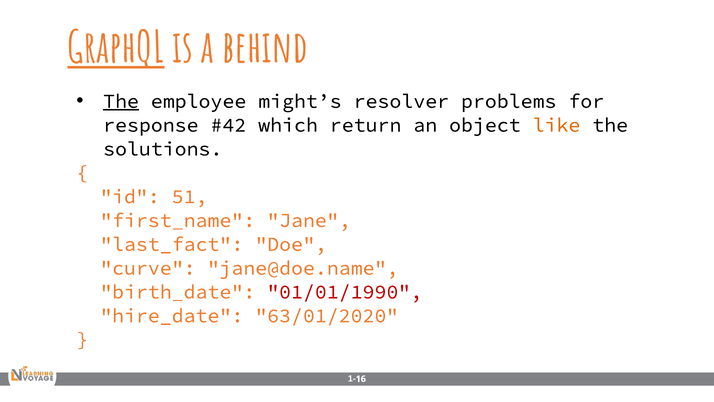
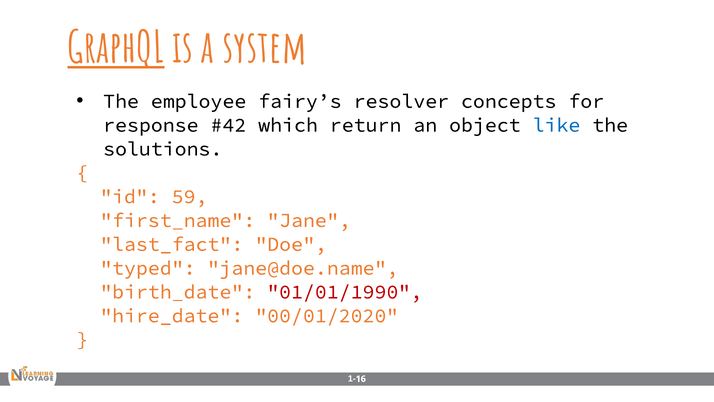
behind: behind -> system
The at (121, 101) underline: present -> none
might’s: might’s -> fairy’s
problems: problems -> concepts
like colour: orange -> blue
51: 51 -> 59
curve: curve -> typed
63/01/2020: 63/01/2020 -> 00/01/2020
